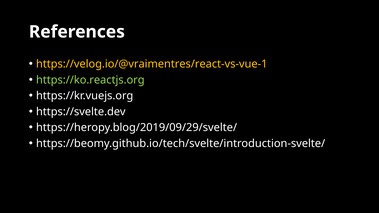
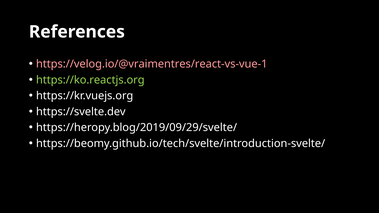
https://velog.io/@vraimentres/react-vs-vue-1 colour: yellow -> pink
